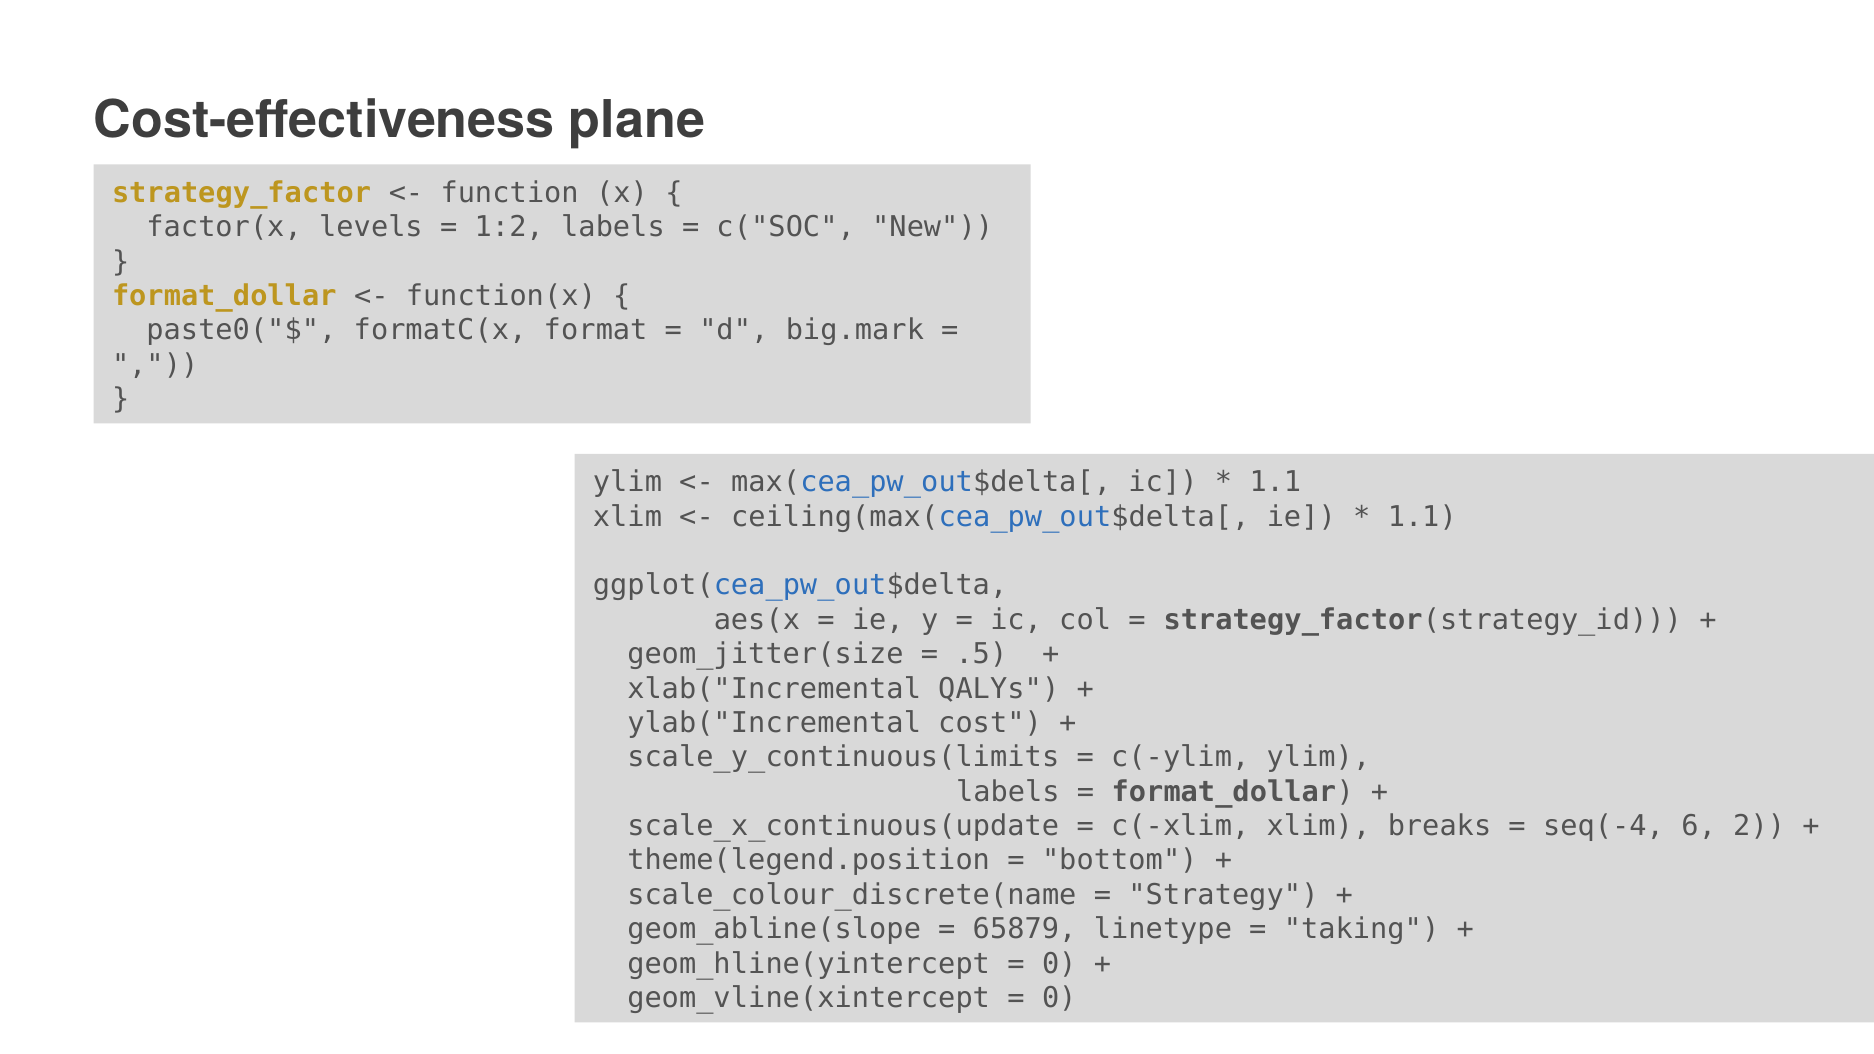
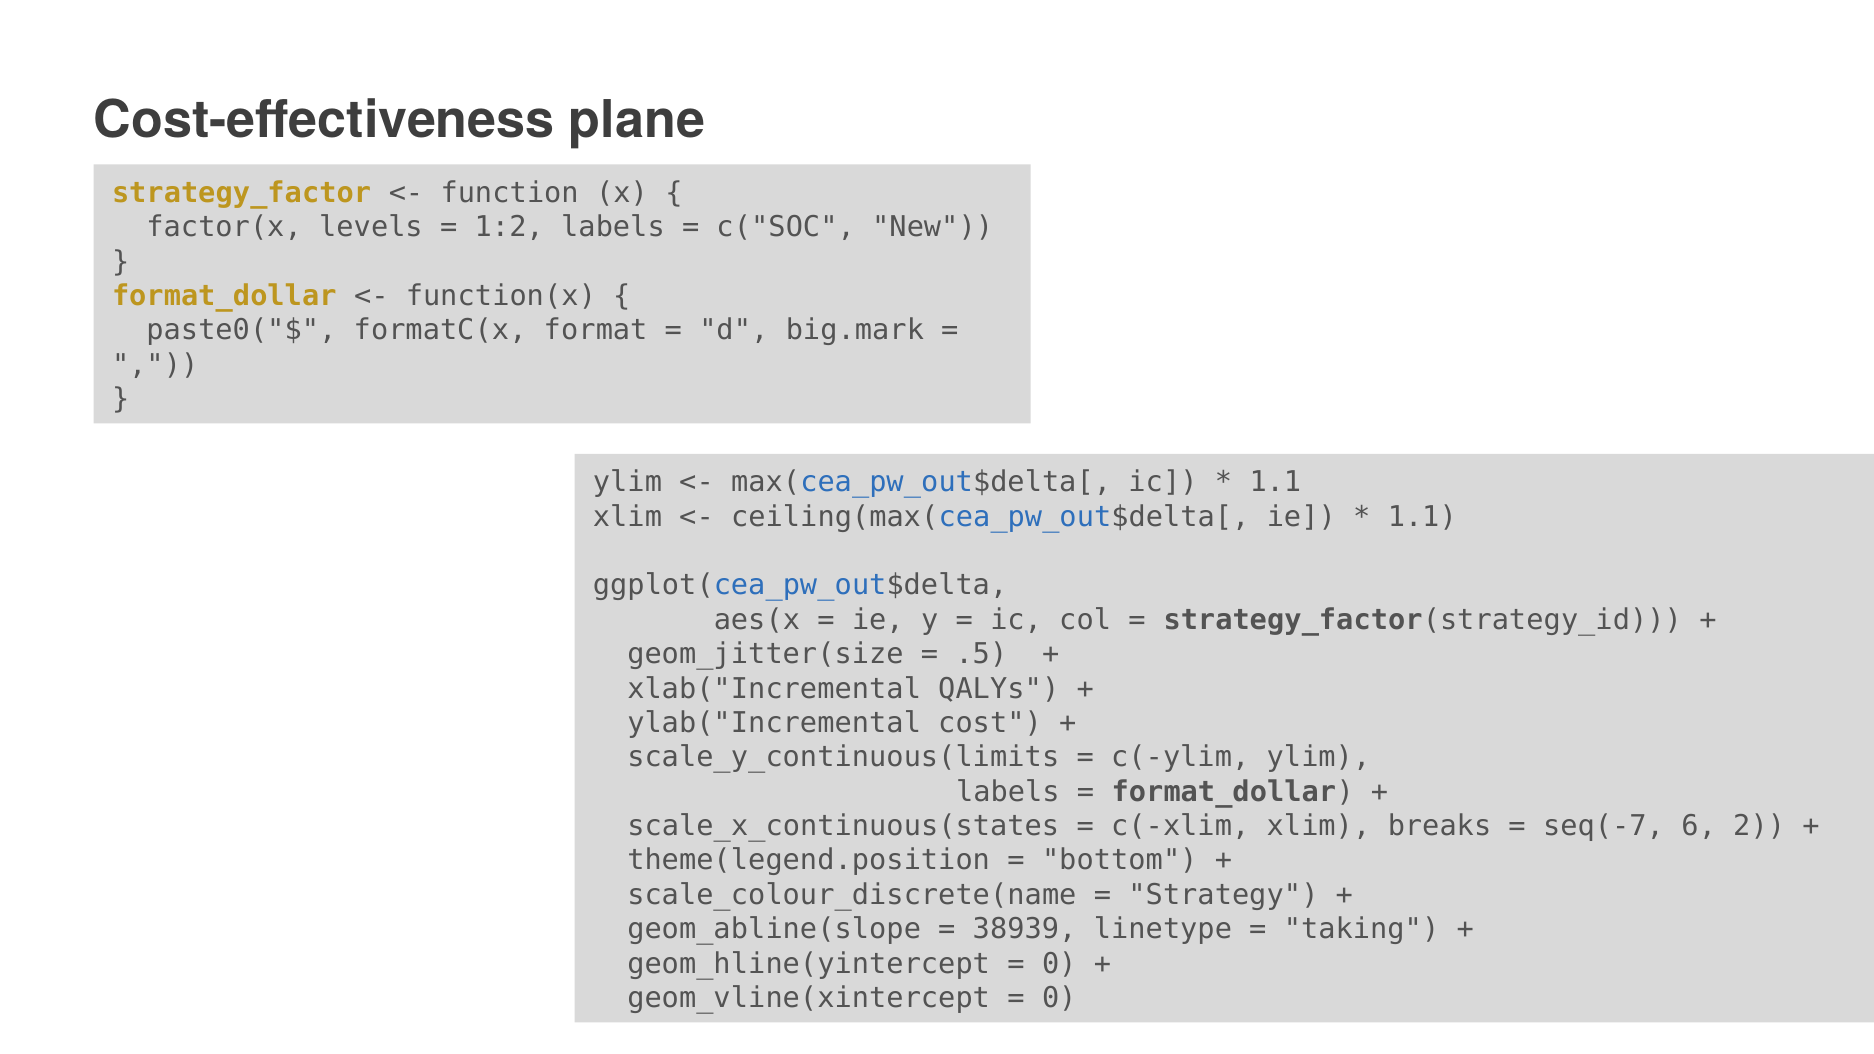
scale_x_continuous(update: scale_x_continuous(update -> scale_x_continuous(states
seq(-4: seq(-4 -> seq(-7
65879: 65879 -> 38939
